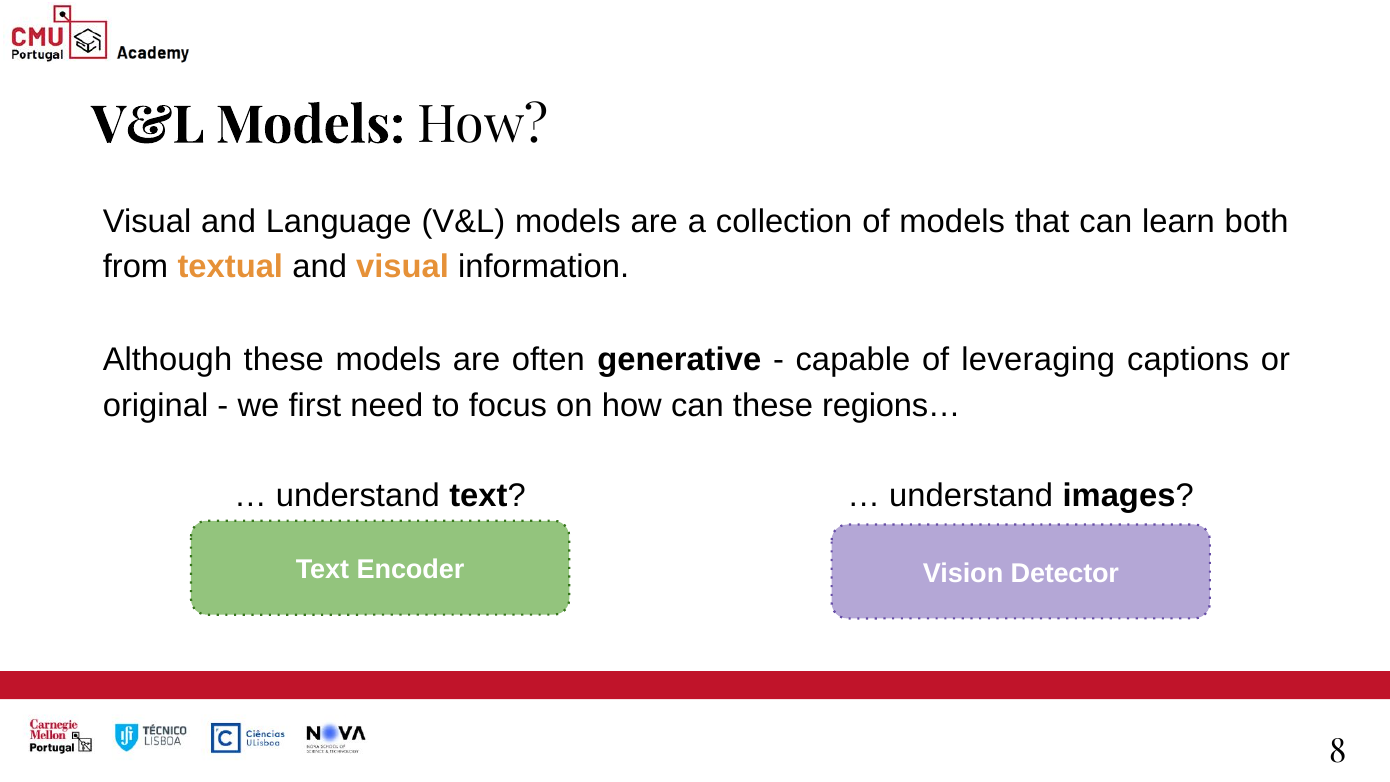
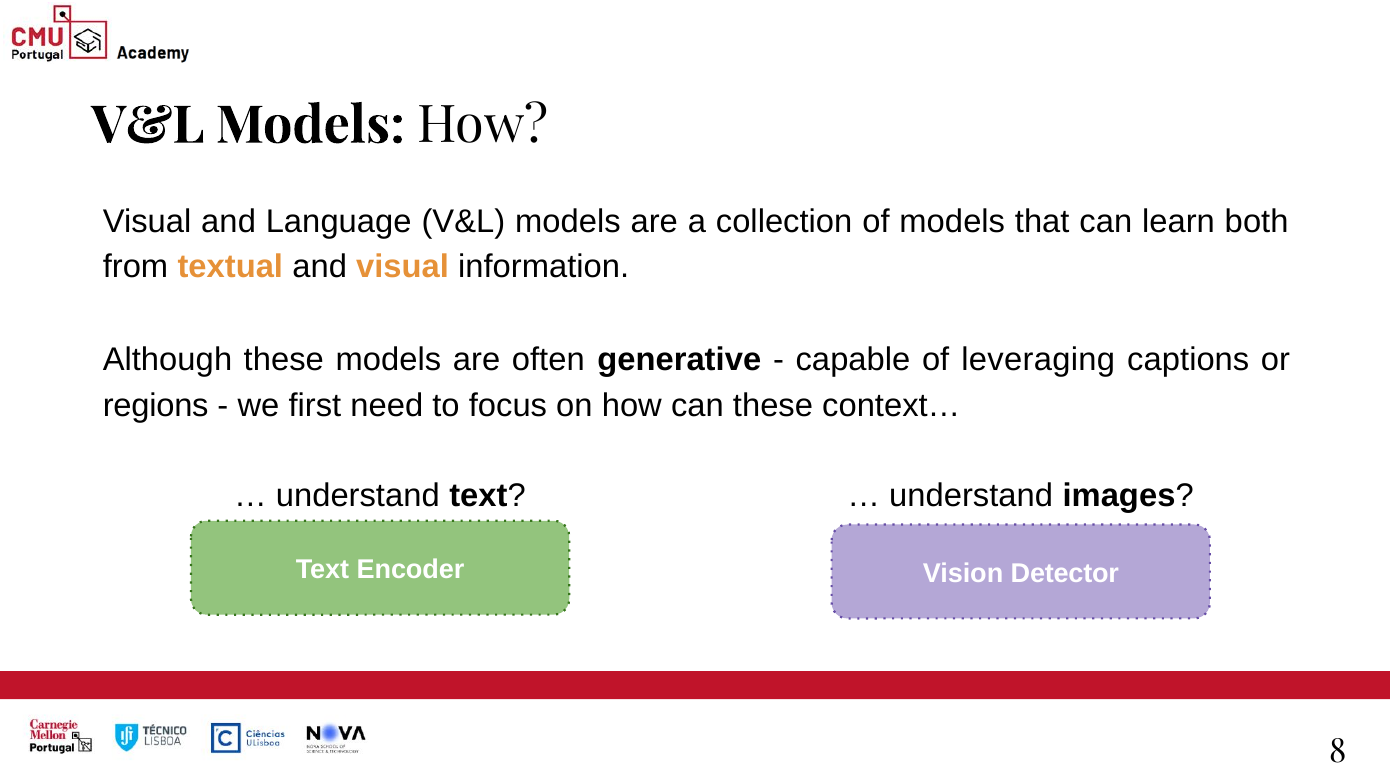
original: original -> regions
regions…: regions… -> context…
